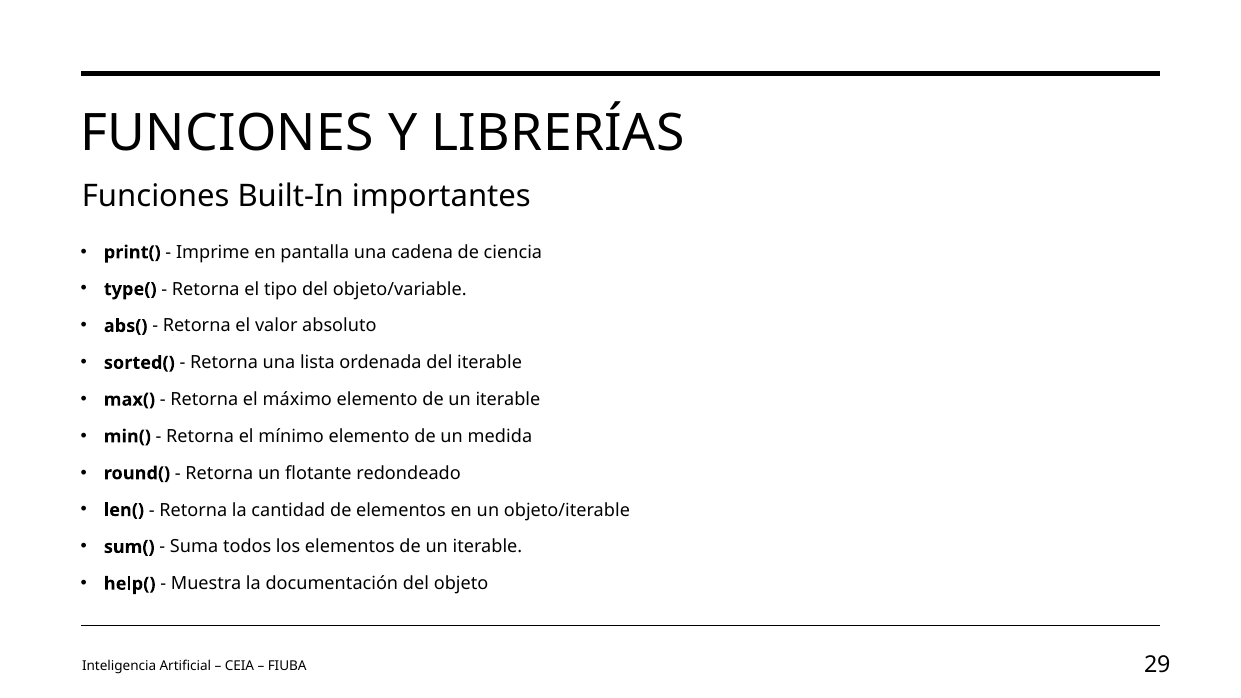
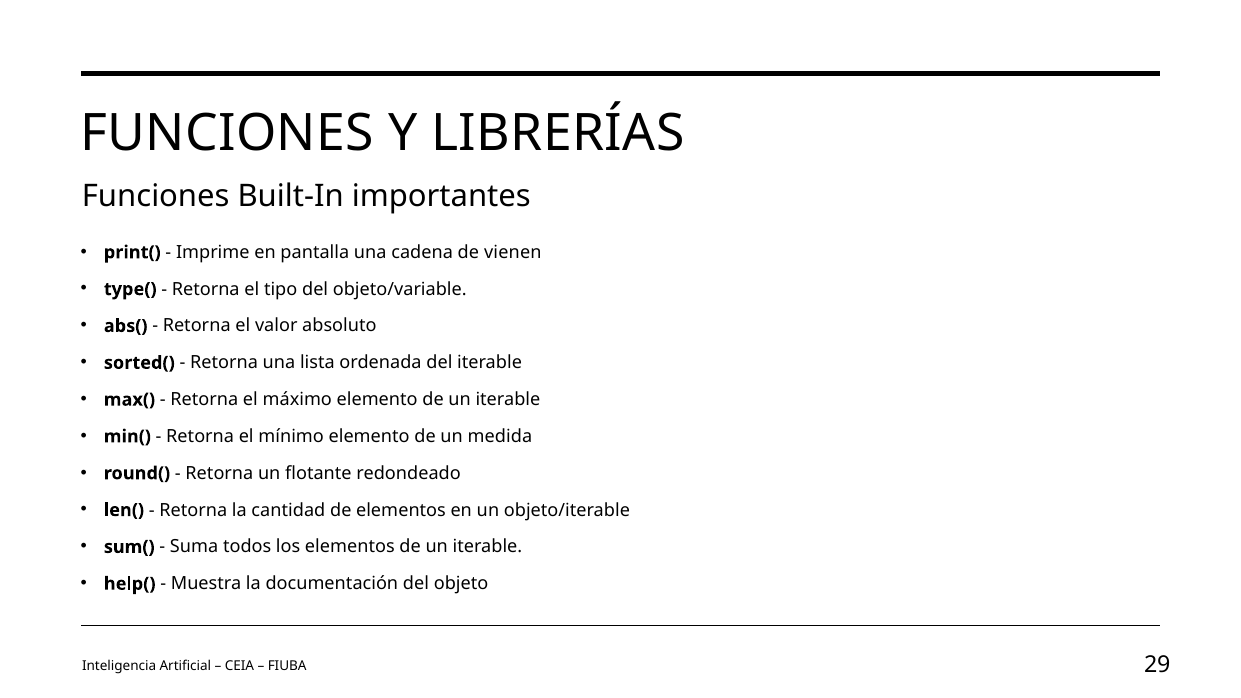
ciencia: ciencia -> vienen
